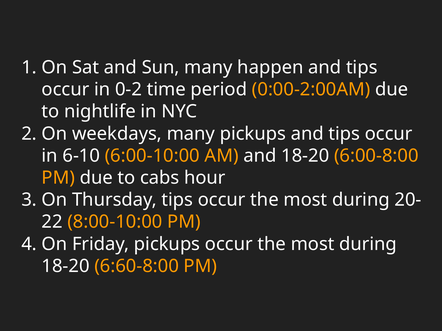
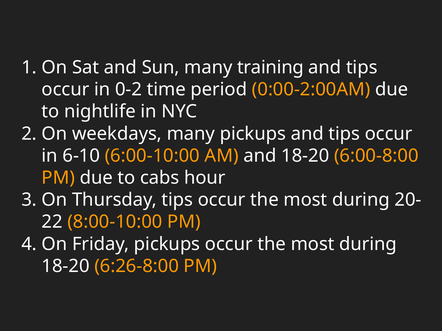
happen: happen -> training
6:60-8:00: 6:60-8:00 -> 6:26-8:00
